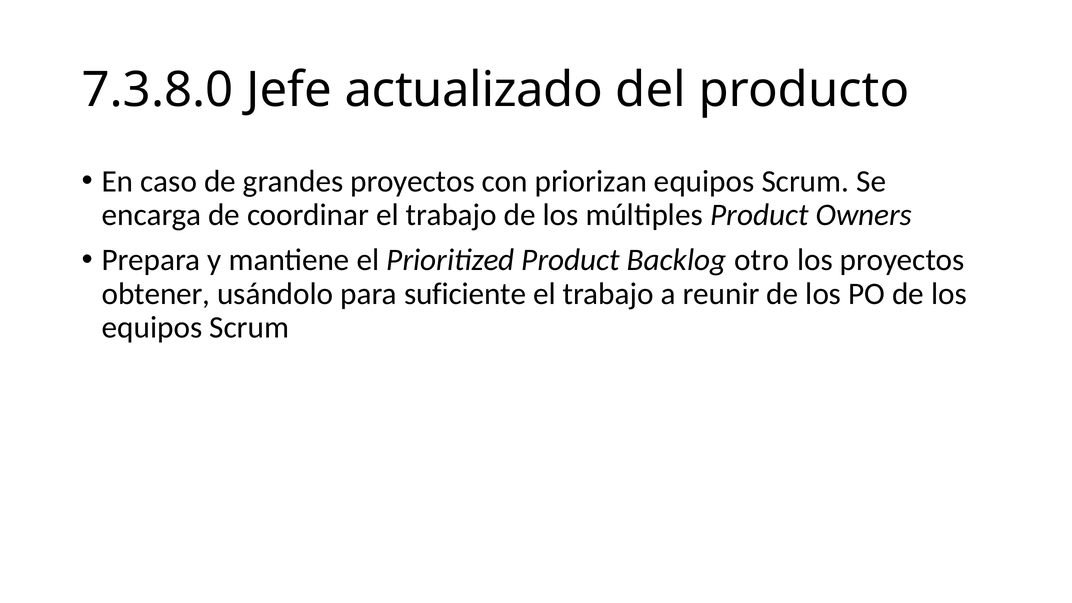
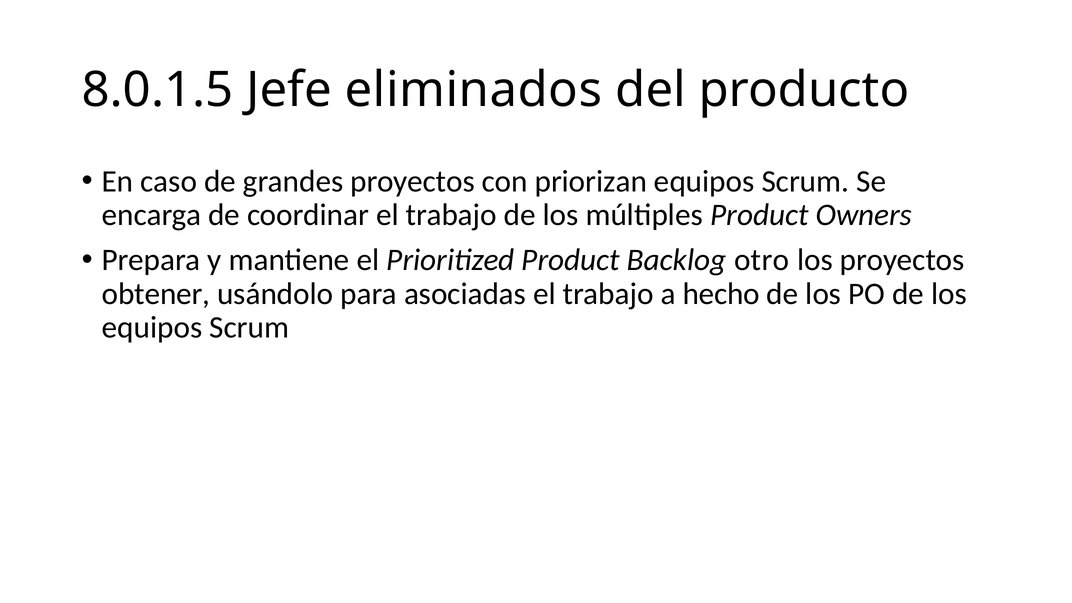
7.3.8.0: 7.3.8.0 -> 8.0.1.5
actualizado: actualizado -> eliminados
suficiente: suficiente -> asociadas
reunir: reunir -> hecho
